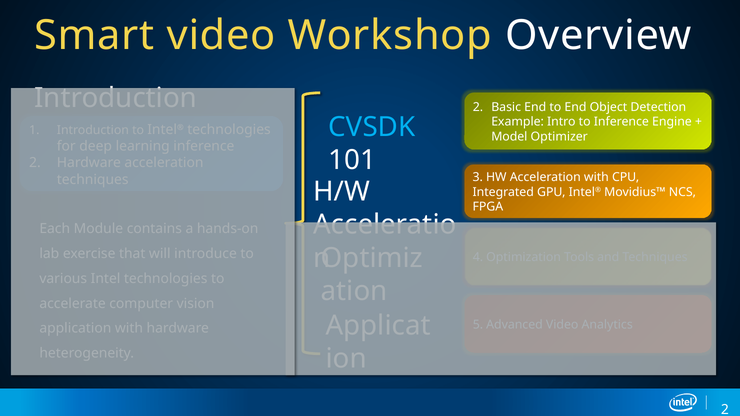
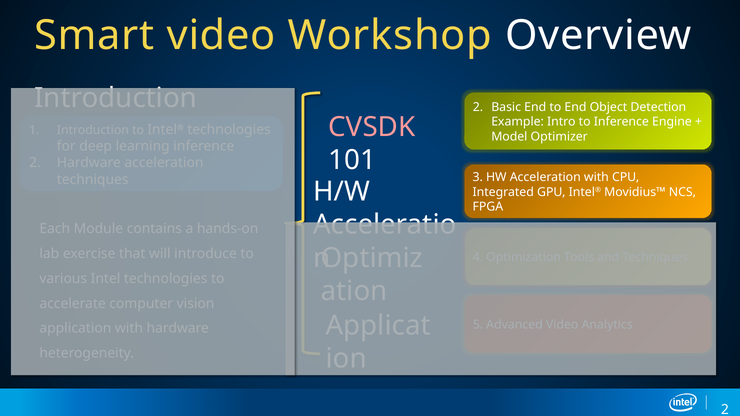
CVSDK colour: light blue -> pink
